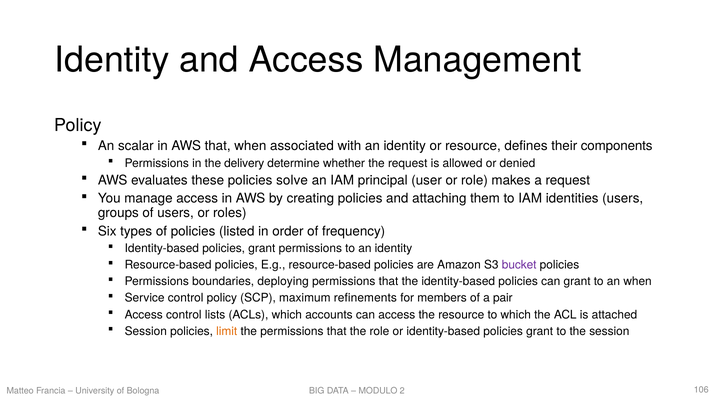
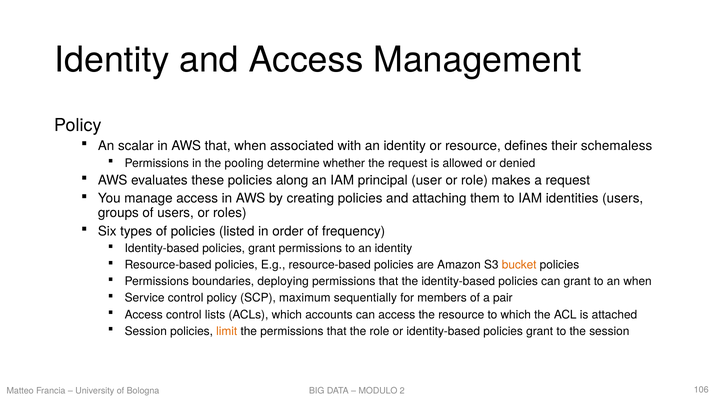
components: components -> schemaless
delivery: delivery -> pooling
solve: solve -> along
bucket colour: purple -> orange
refinements: refinements -> sequentially
